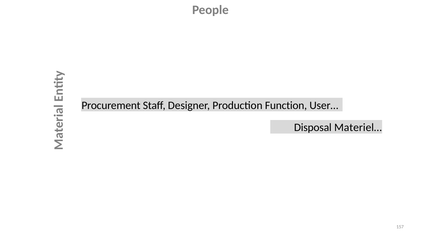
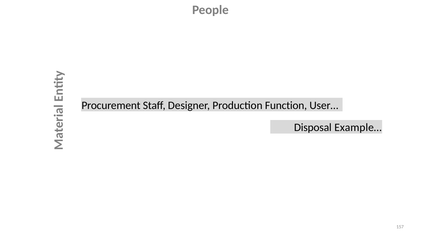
Materiel…: Materiel… -> Example…
